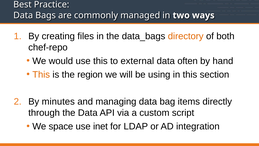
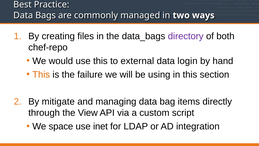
directory colour: orange -> purple
often: often -> login
region: region -> failure
minutes: minutes -> mitigate
the Data: Data -> View
